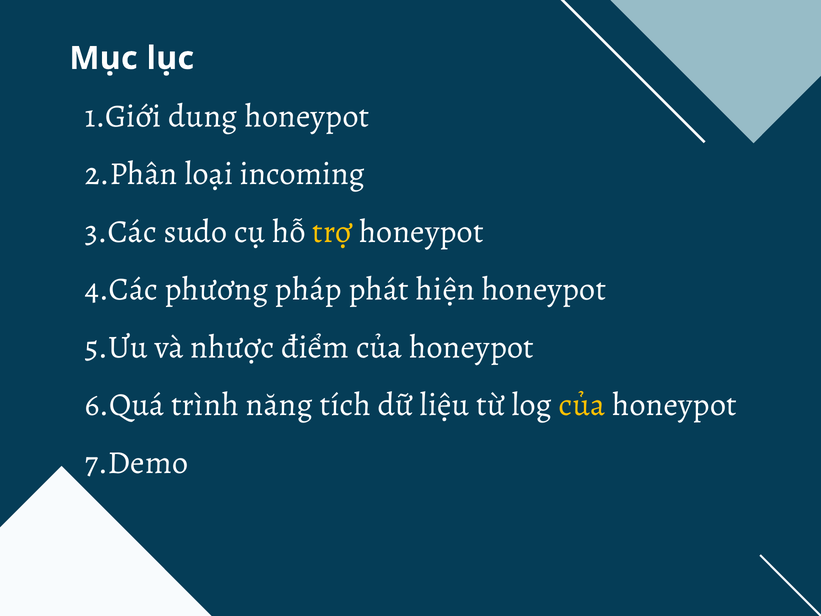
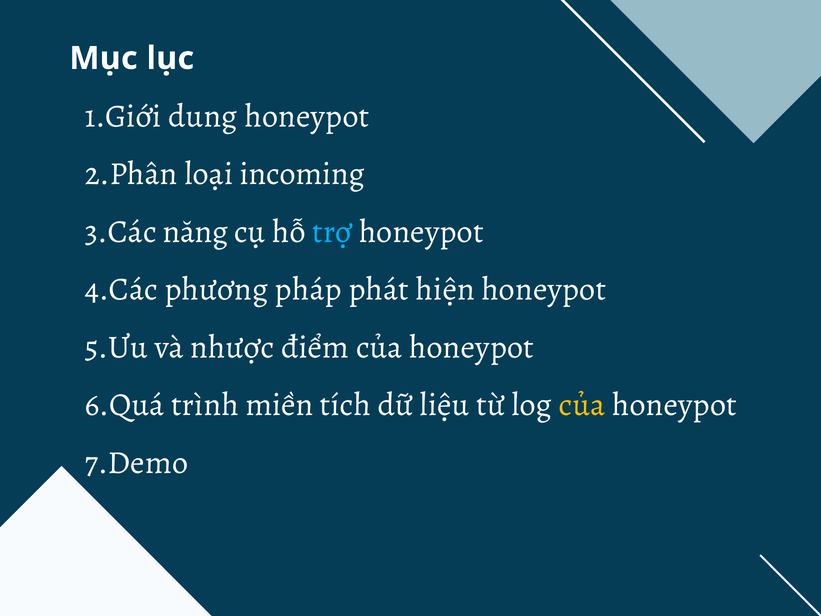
sudo: sudo -> năng
trợ colour: yellow -> light blue
năng: năng -> miền
